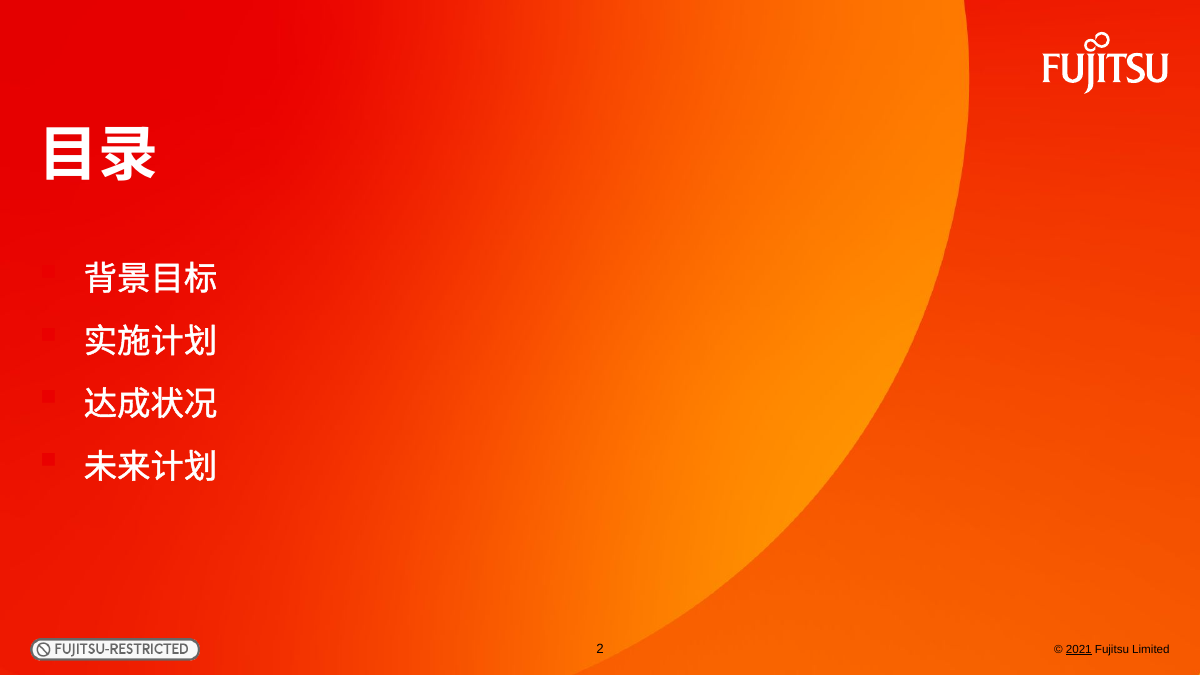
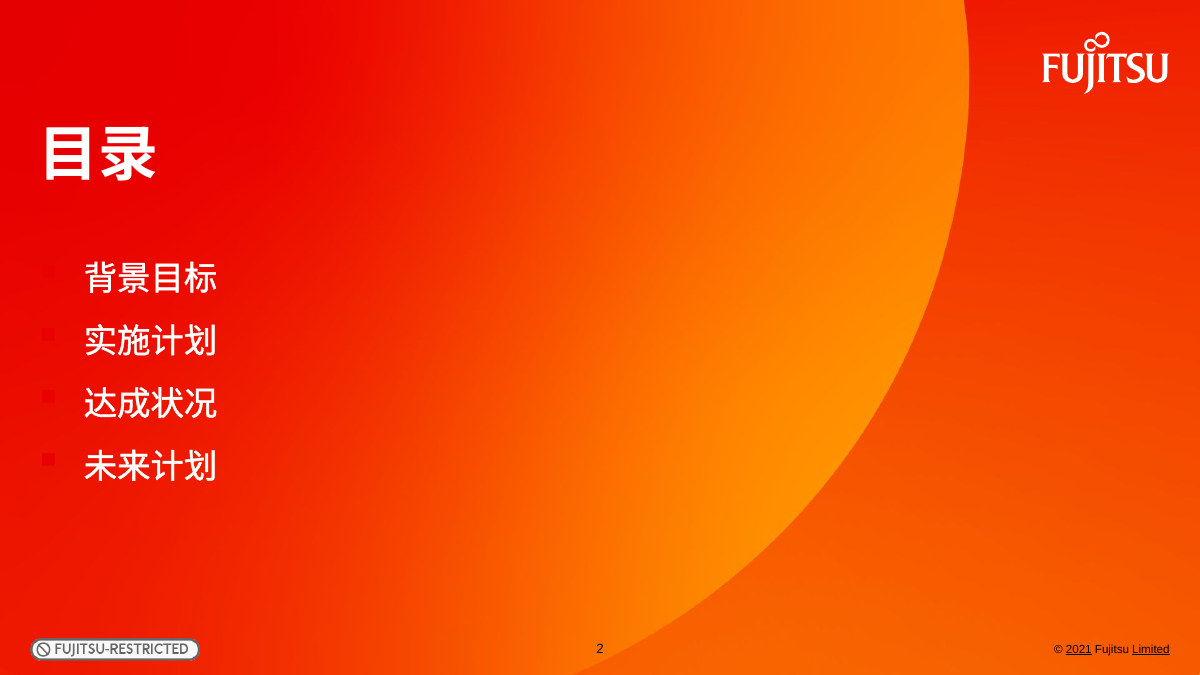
Limited underline: none -> present
